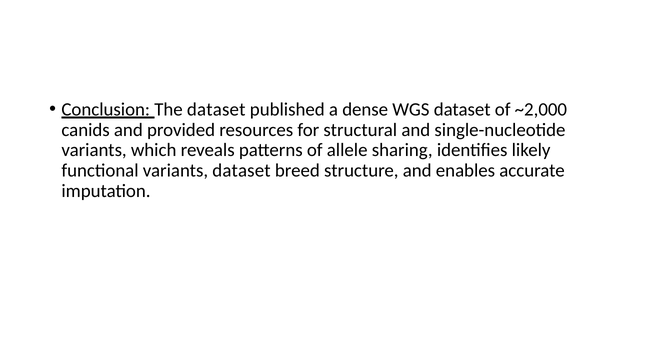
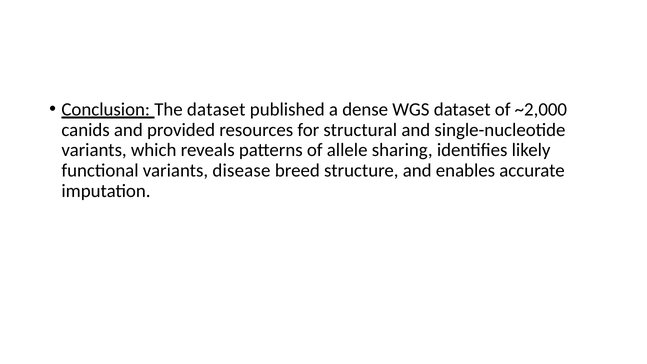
variants dataset: dataset -> disease
